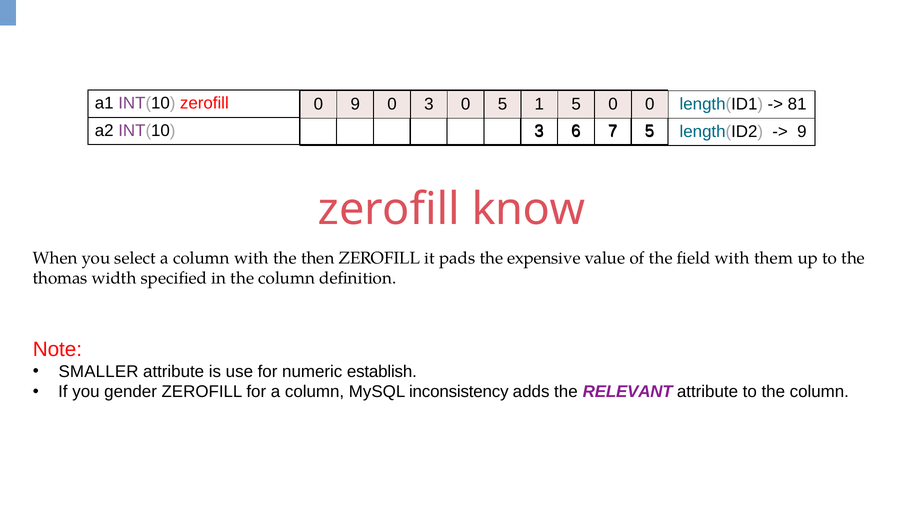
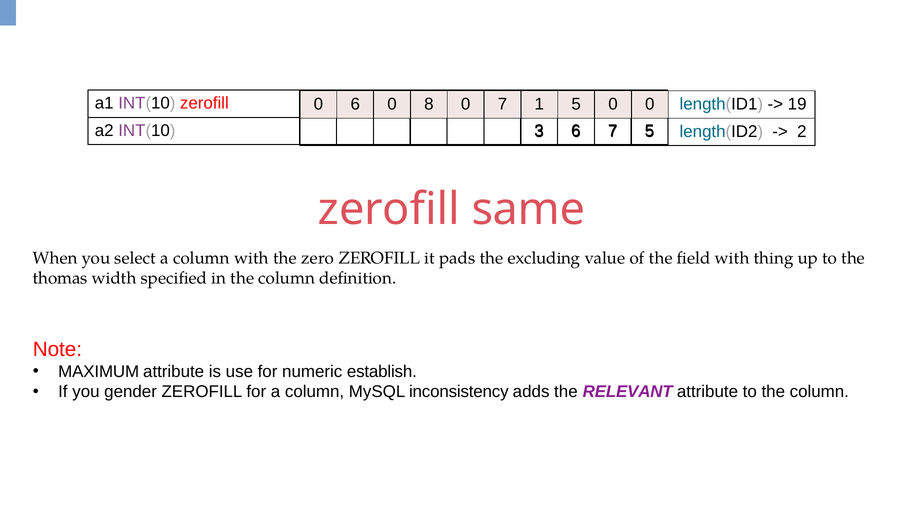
0 9: 9 -> 6
0 3: 3 -> 8
0 5: 5 -> 7
81: 81 -> 19
9 at (802, 131): 9 -> 2
know: know -> same
then: then -> zero
expensive: expensive -> excluding
them: them -> thing
SMALLER: SMALLER -> MAXIMUM
